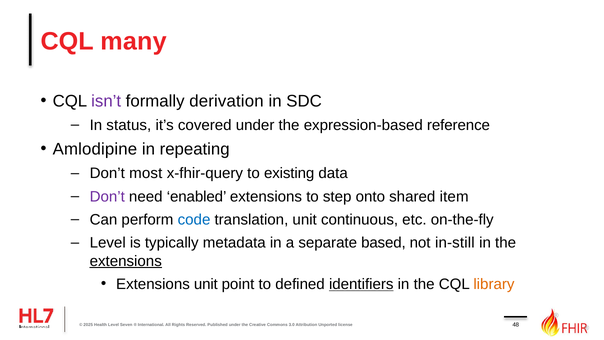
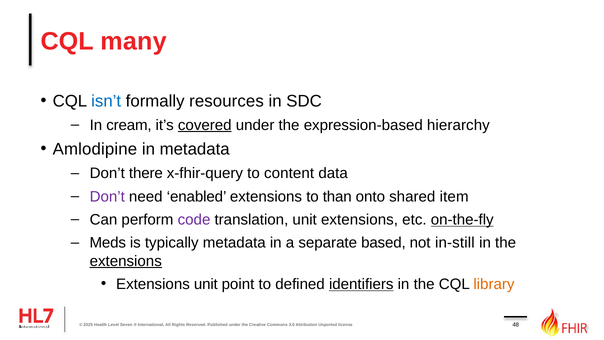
isn’t colour: purple -> blue
derivation: derivation -> resources
status: status -> cream
covered underline: none -> present
reference: reference -> hierarchy
in repeating: repeating -> metadata
most: most -> there
existing: existing -> content
step: step -> than
code colour: blue -> purple
unit continuous: continuous -> extensions
on-the-fly underline: none -> present
Level at (108, 243): Level -> Meds
